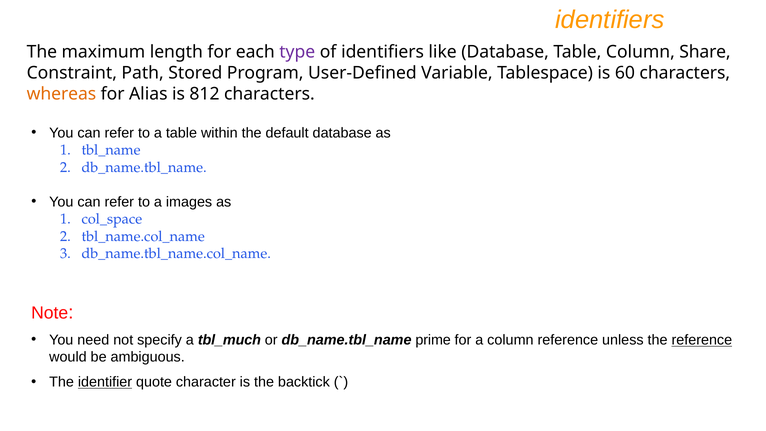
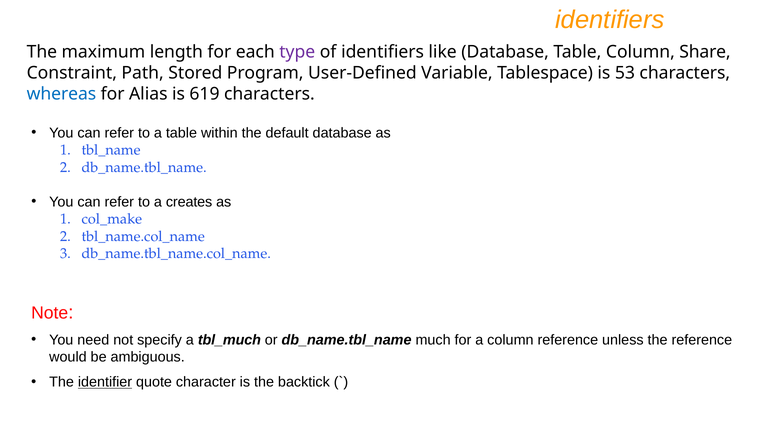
60: 60 -> 53
whereas colour: orange -> blue
812: 812 -> 619
images: images -> creates
col_space: col_space -> col_make
prime: prime -> much
reference at (702, 340) underline: present -> none
